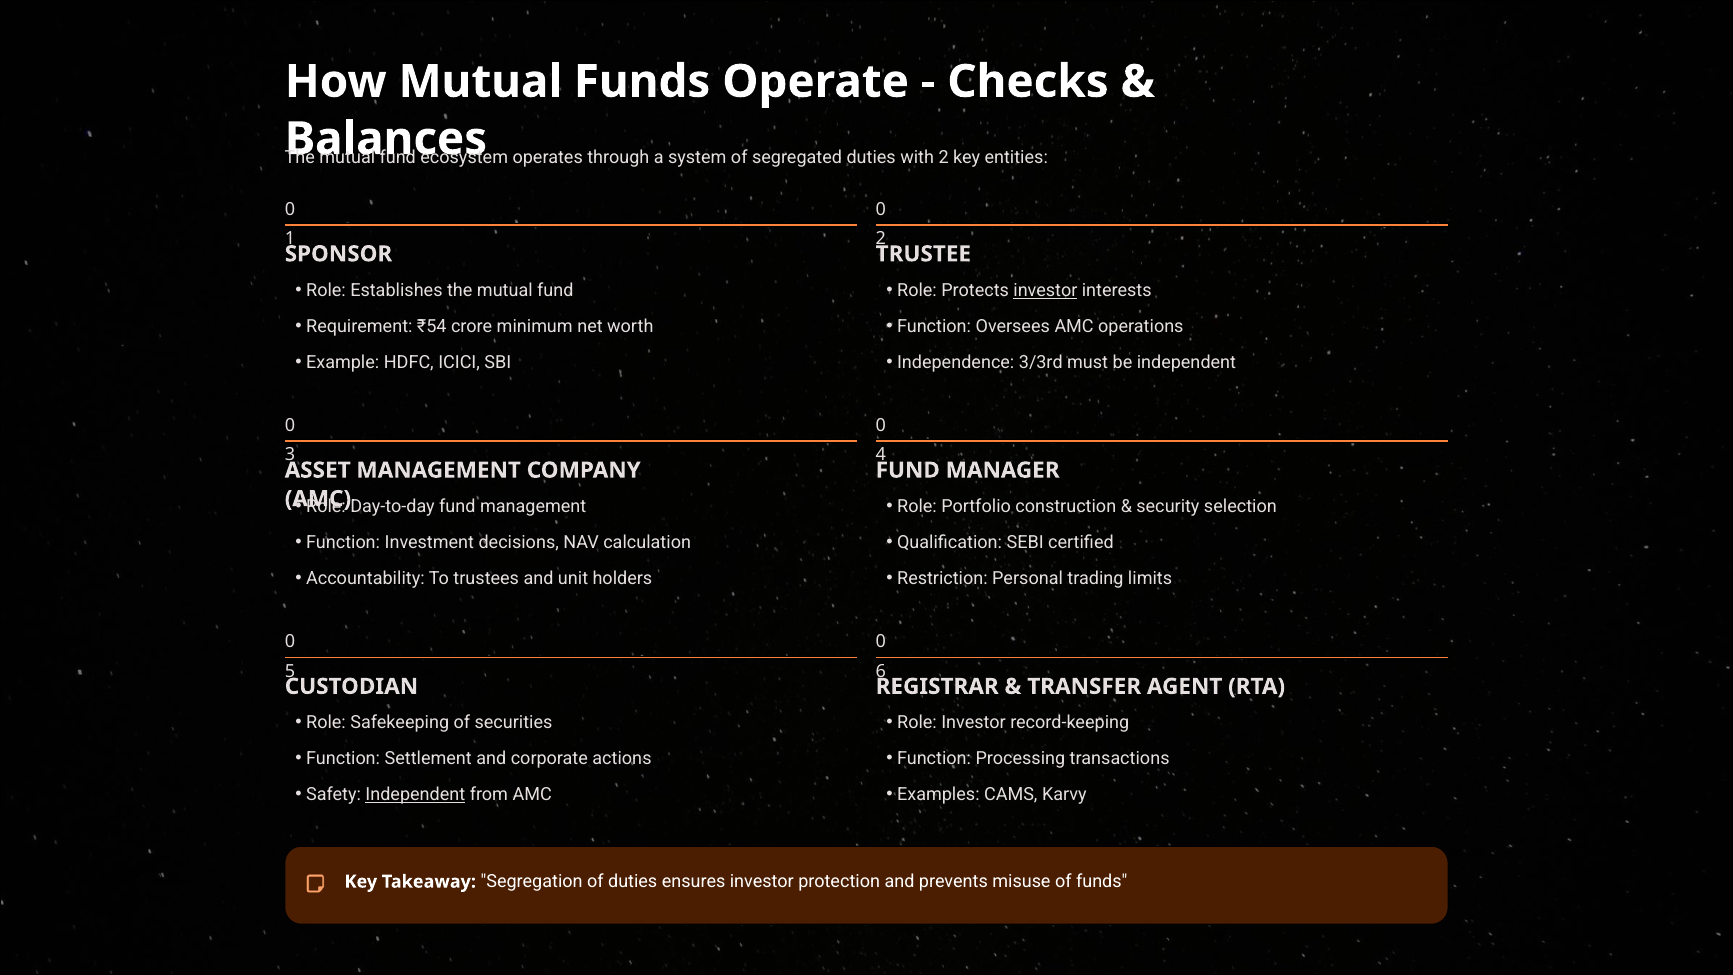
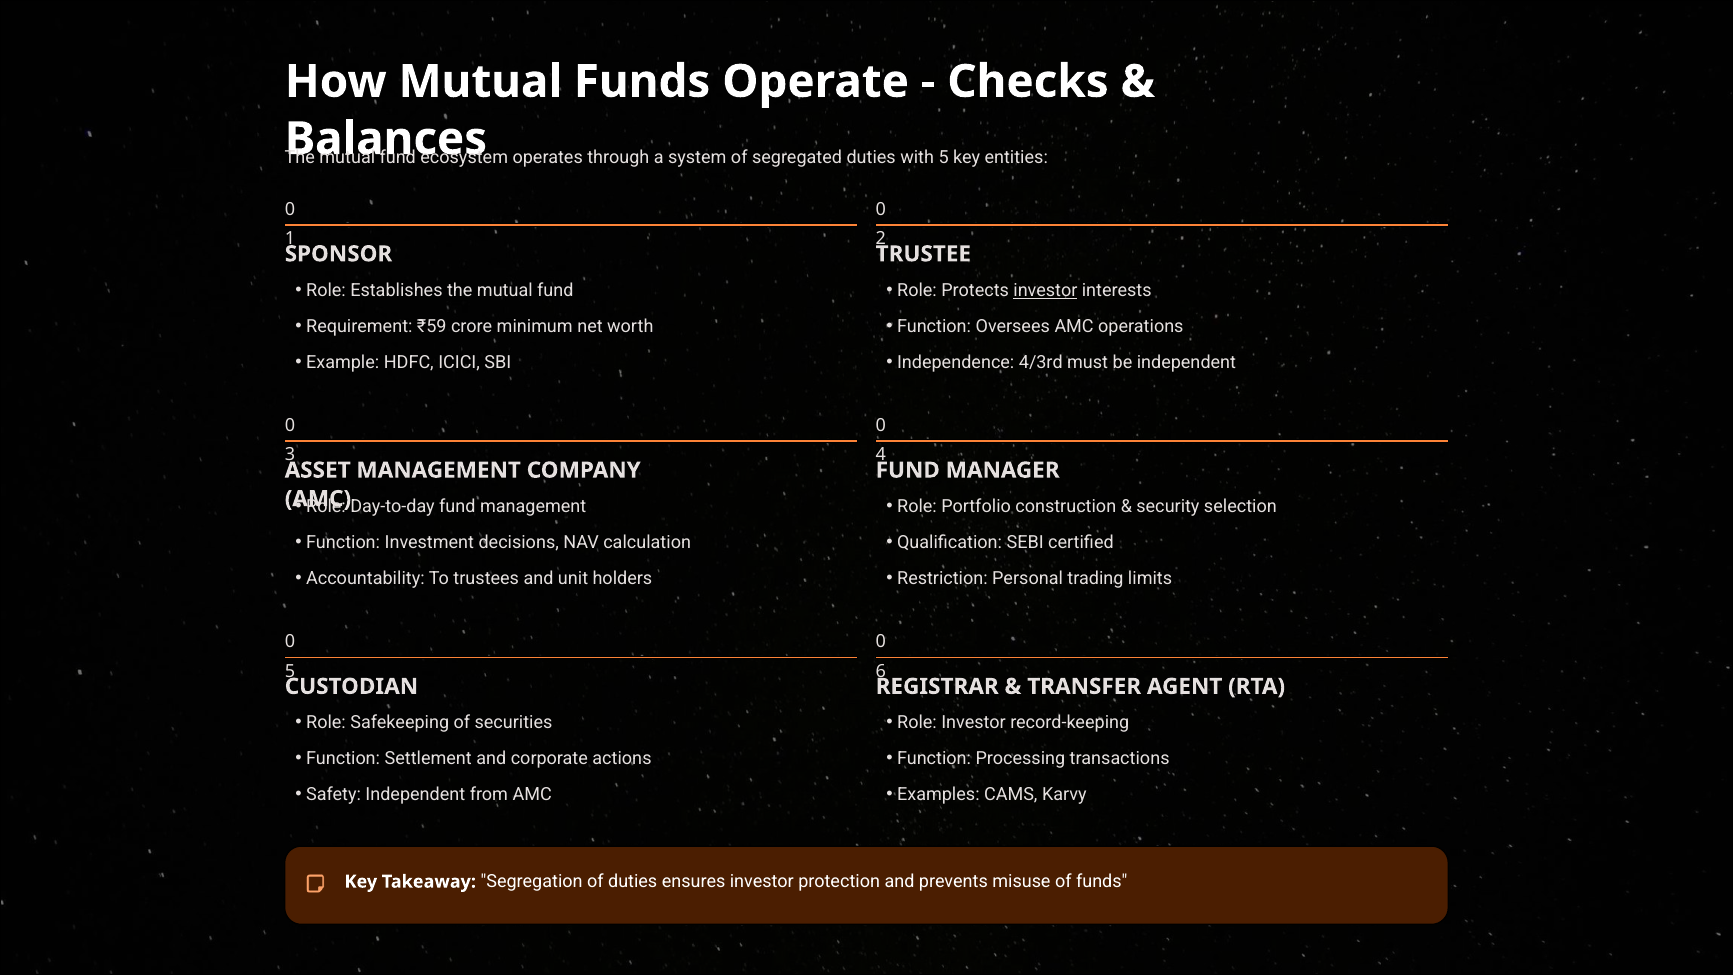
with 2: 2 -> 5
₹54: ₹54 -> ₹59
3/3rd: 3/3rd -> 4/3rd
Independent at (415, 795) underline: present -> none
